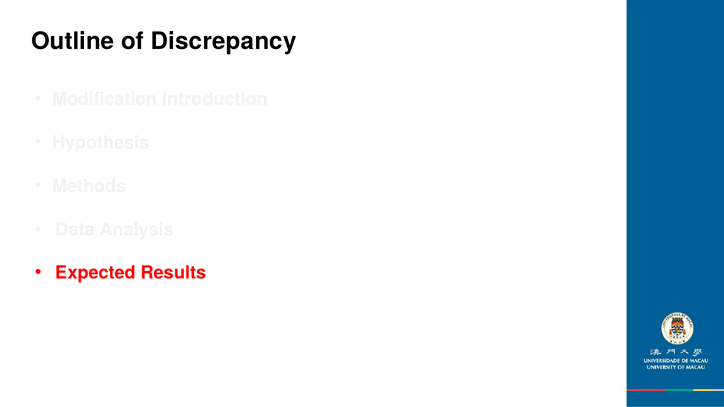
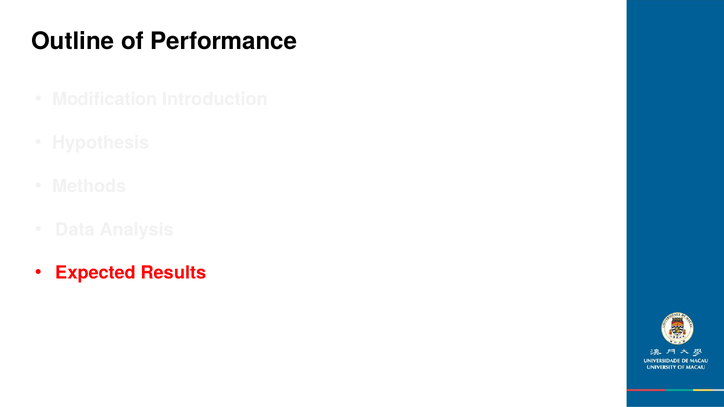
Discrepancy: Discrepancy -> Performance
